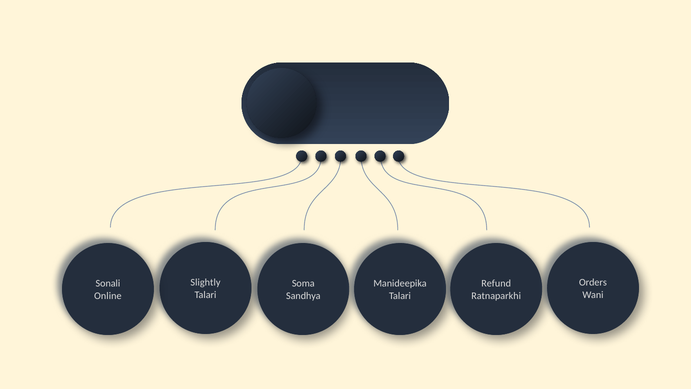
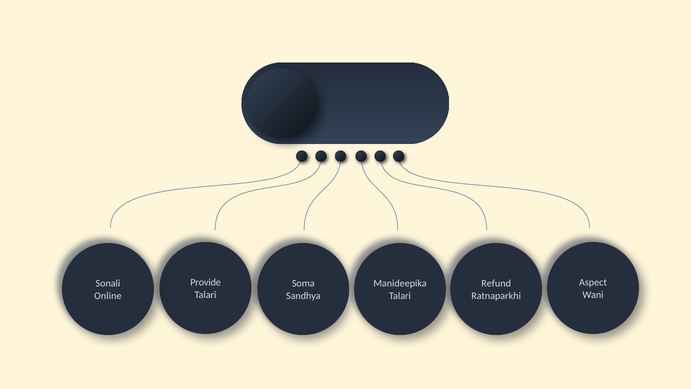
Slightly: Slightly -> Provide
Orders: Orders -> Aspect
